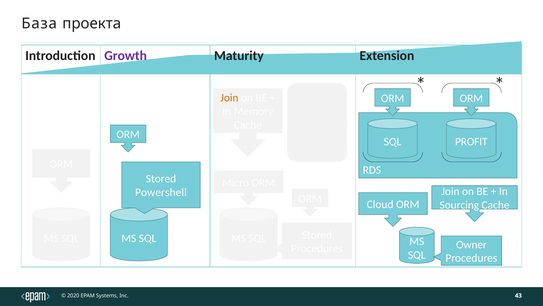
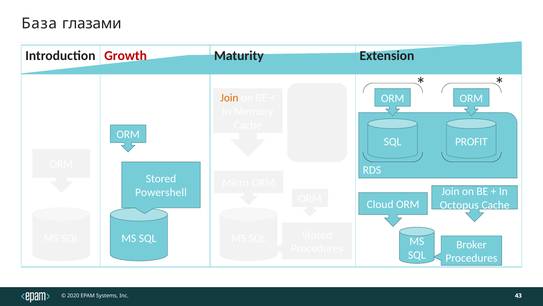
проекта: проекта -> глазами
Growth colour: purple -> red
Sourcing: Sourcing -> Octopus
Owner: Owner -> Broker
